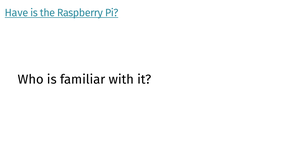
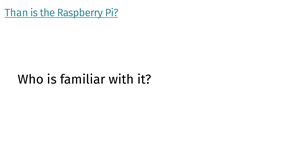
Have: Have -> Than
